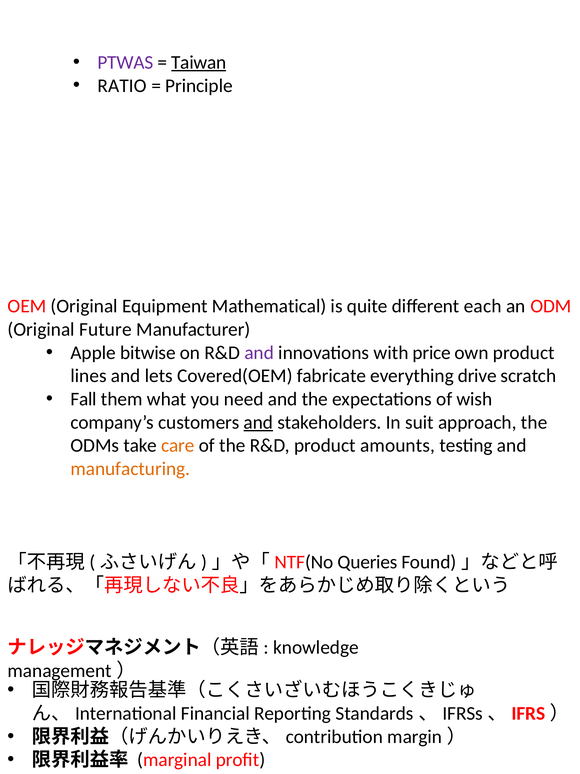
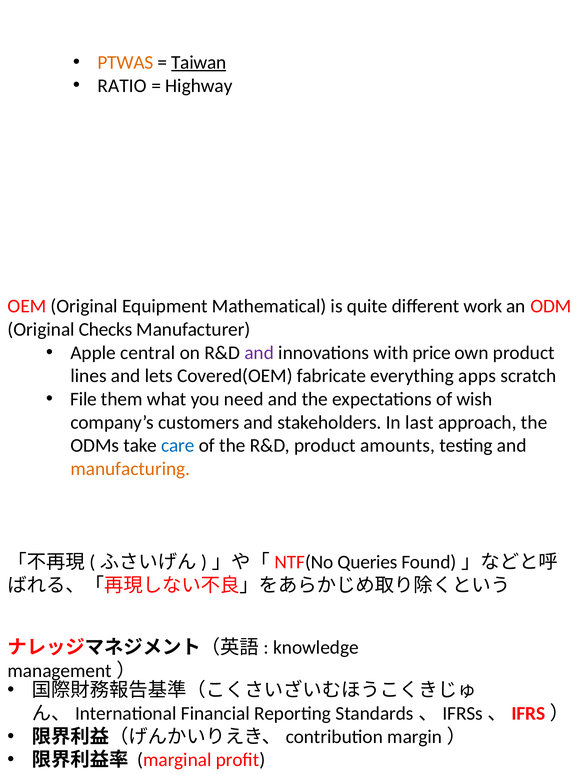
PTWAS colour: purple -> orange
Principle: Principle -> Highway
each: each -> work
Future: Future -> Checks
bitwise: bitwise -> central
drive: drive -> apps
Fall: Fall -> File
and at (258, 422) underline: present -> none
suit: suit -> last
care colour: orange -> blue
